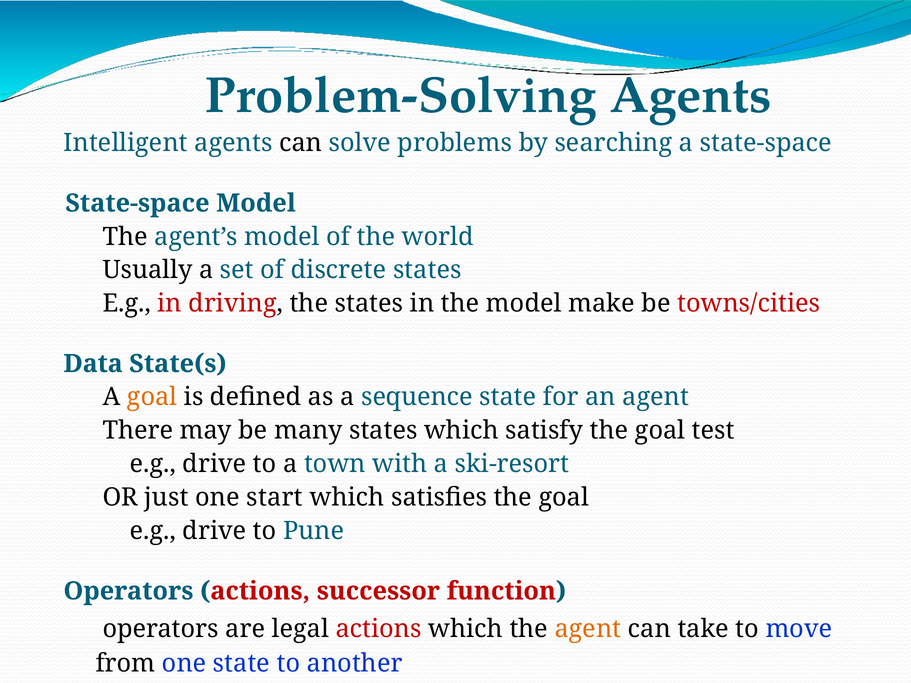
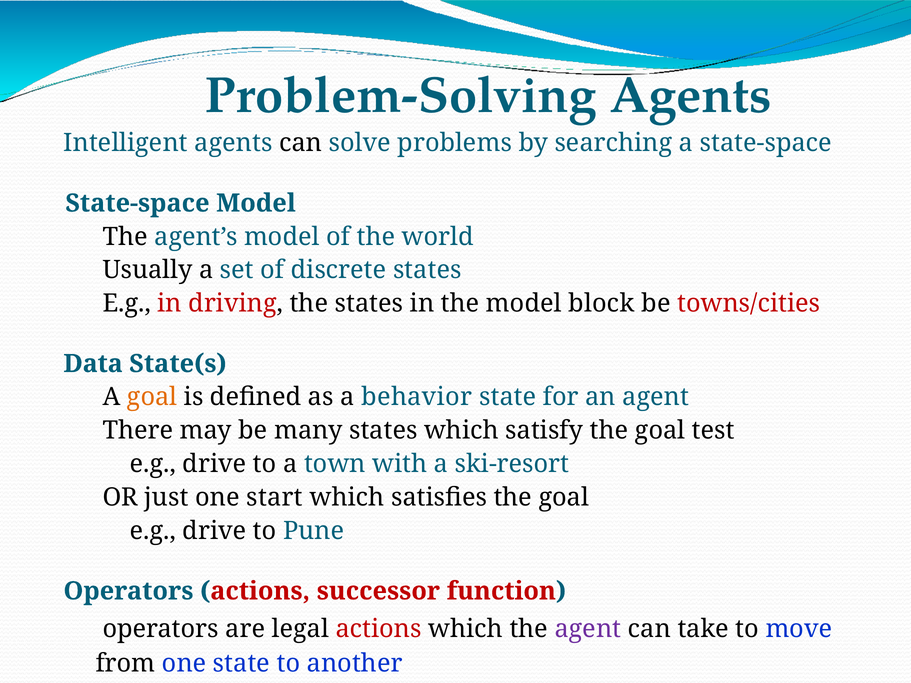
make: make -> block
sequence: sequence -> behavior
agent at (588, 629) colour: orange -> purple
